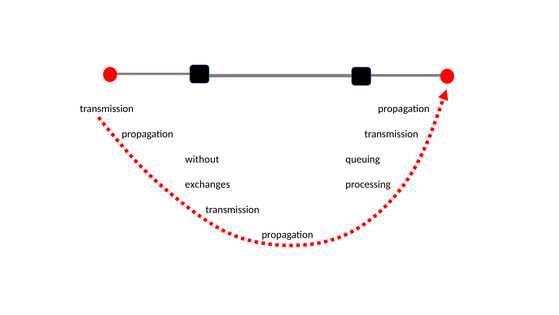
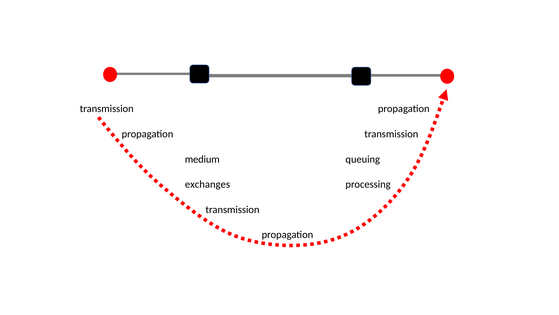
without: without -> medium
